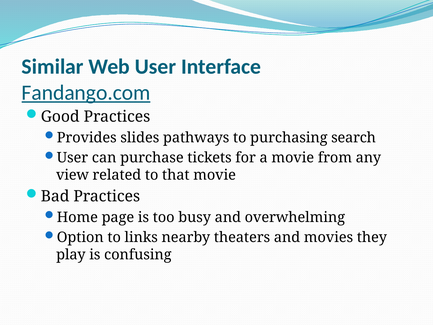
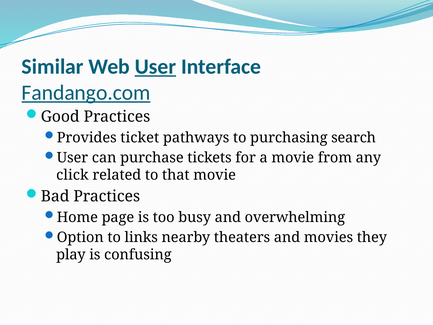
User at (155, 67) underline: none -> present
slides: slides -> ticket
view: view -> click
